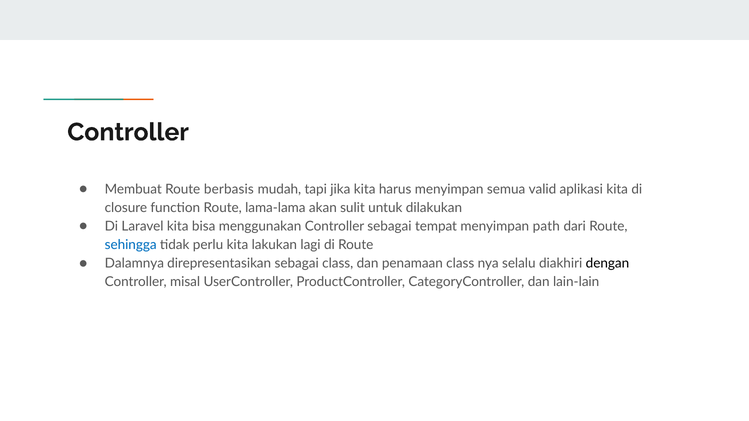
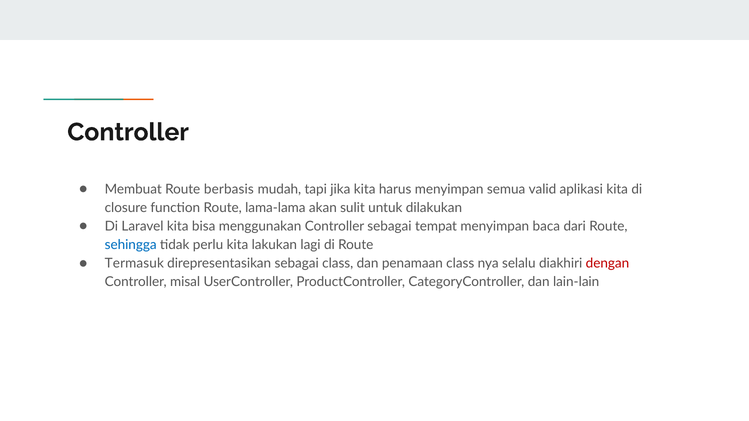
path: path -> baca
Dalamnya: Dalamnya -> Termasuk
dengan colour: black -> red
